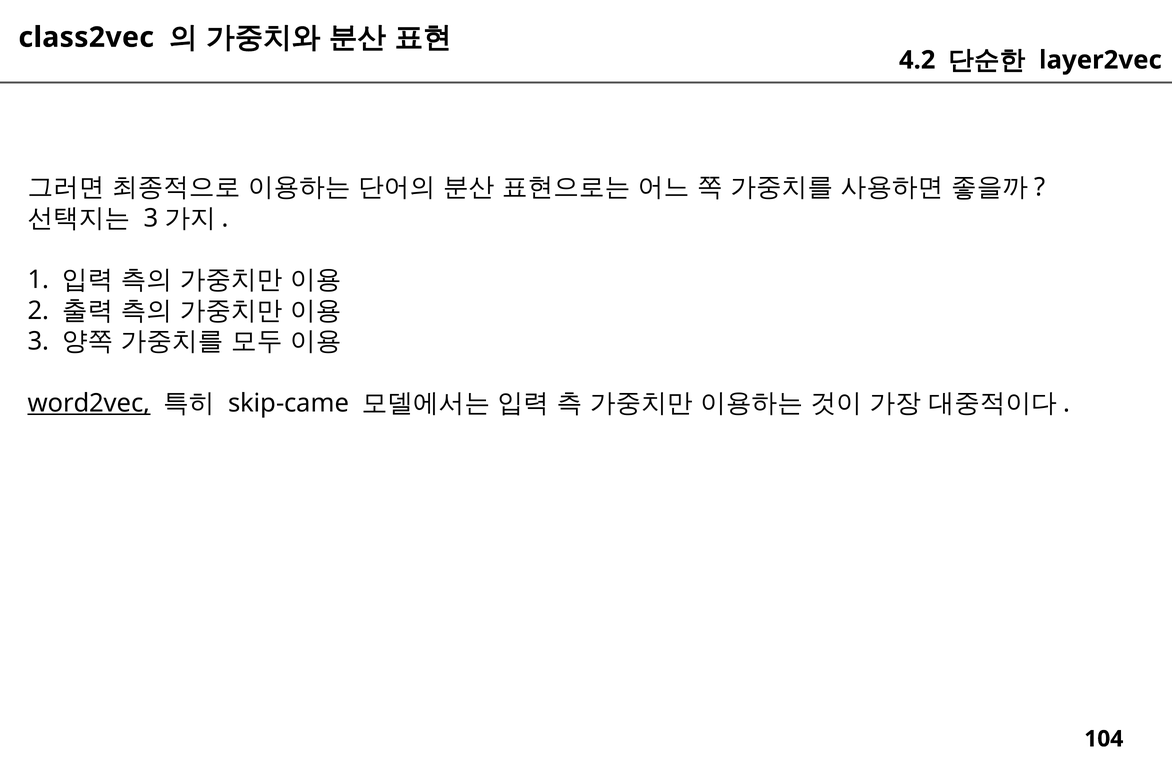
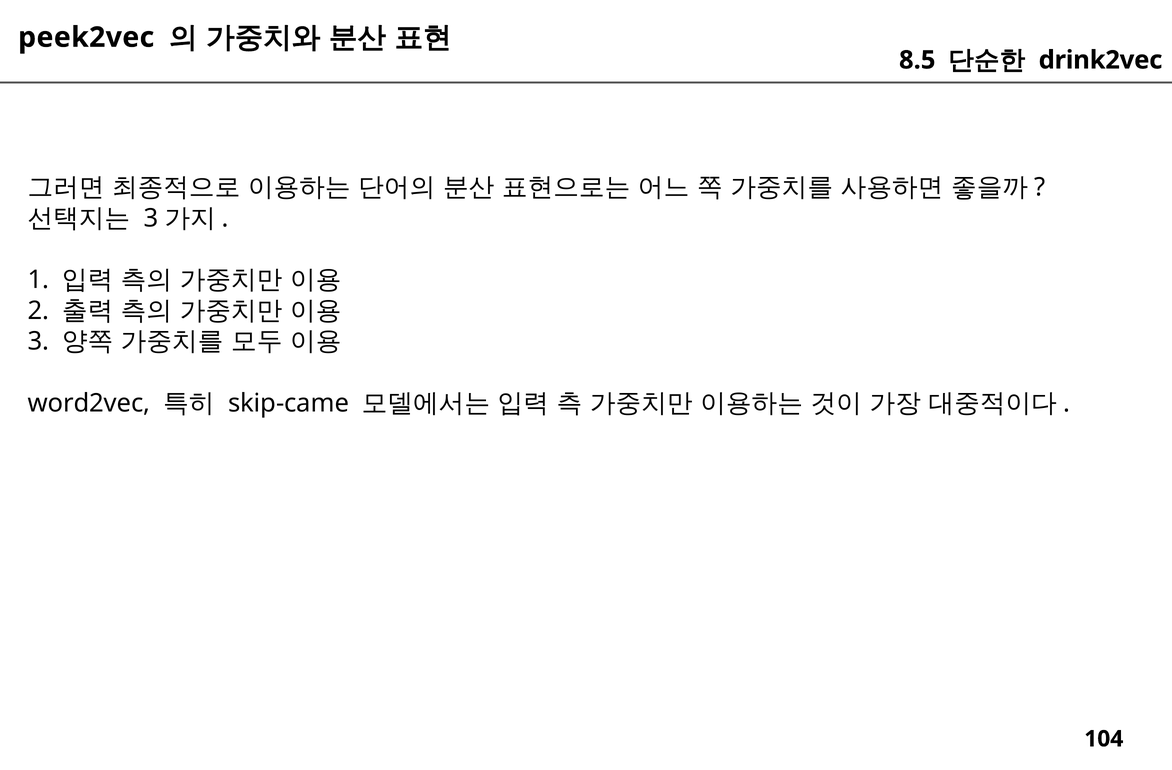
class2vec: class2vec -> peek2vec
4.2: 4.2 -> 8.5
layer2vec: layer2vec -> drink2vec
word2vec underline: present -> none
